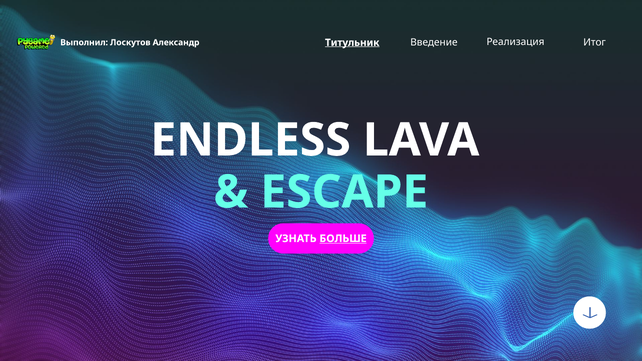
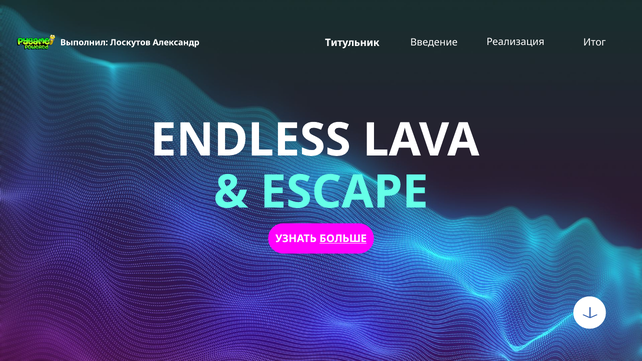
Титульник underline: present -> none
